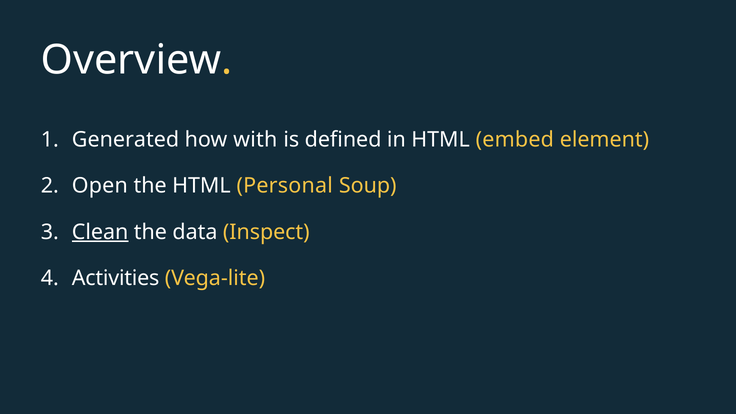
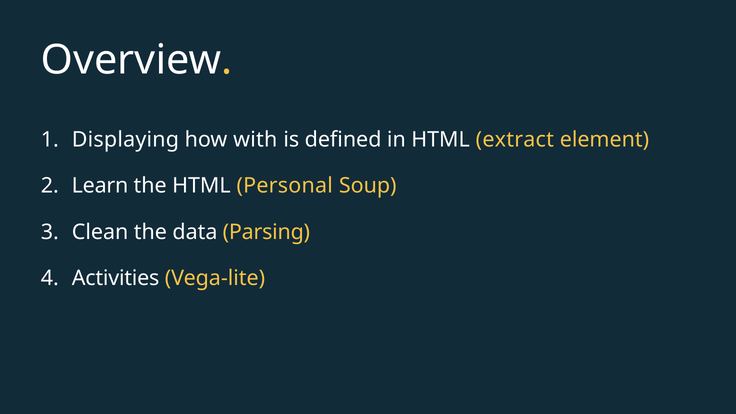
Generated: Generated -> Displaying
embed: embed -> extract
Open: Open -> Learn
Clean underline: present -> none
Inspect: Inspect -> Parsing
